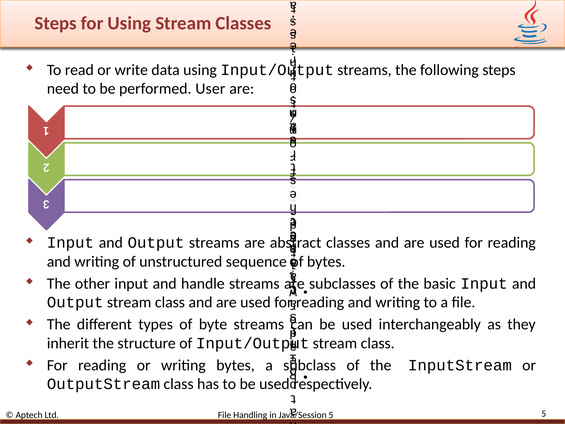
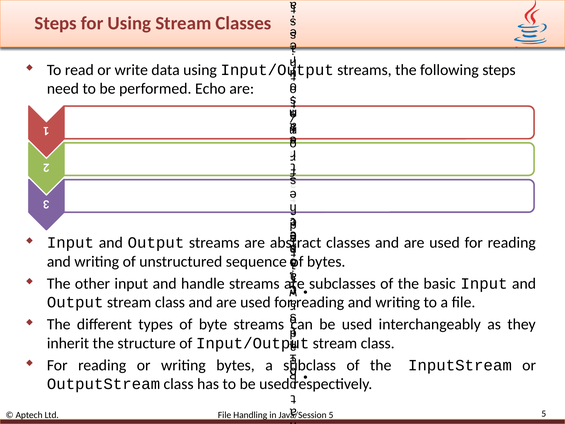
User: User -> Echo
